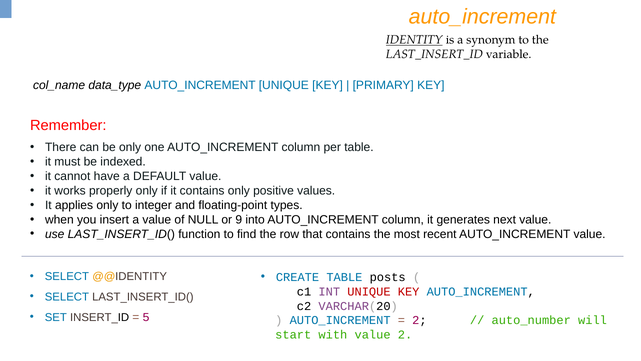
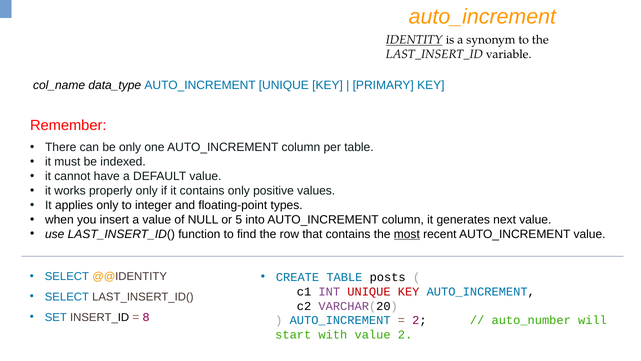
9: 9 -> 5
most underline: none -> present
5: 5 -> 8
